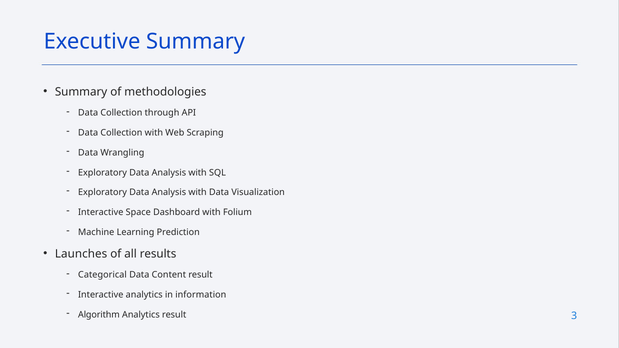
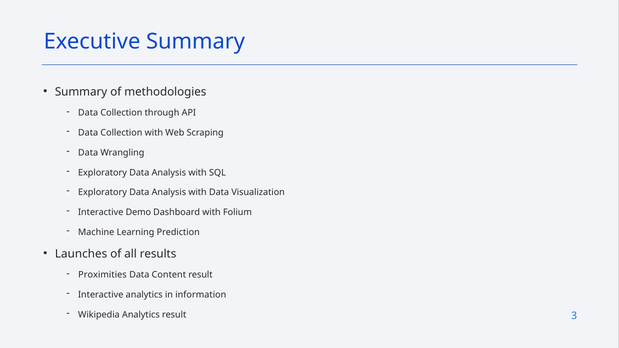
Space: Space -> Demo
Categorical: Categorical -> Proximities
Algorithm: Algorithm -> Wikipedia
